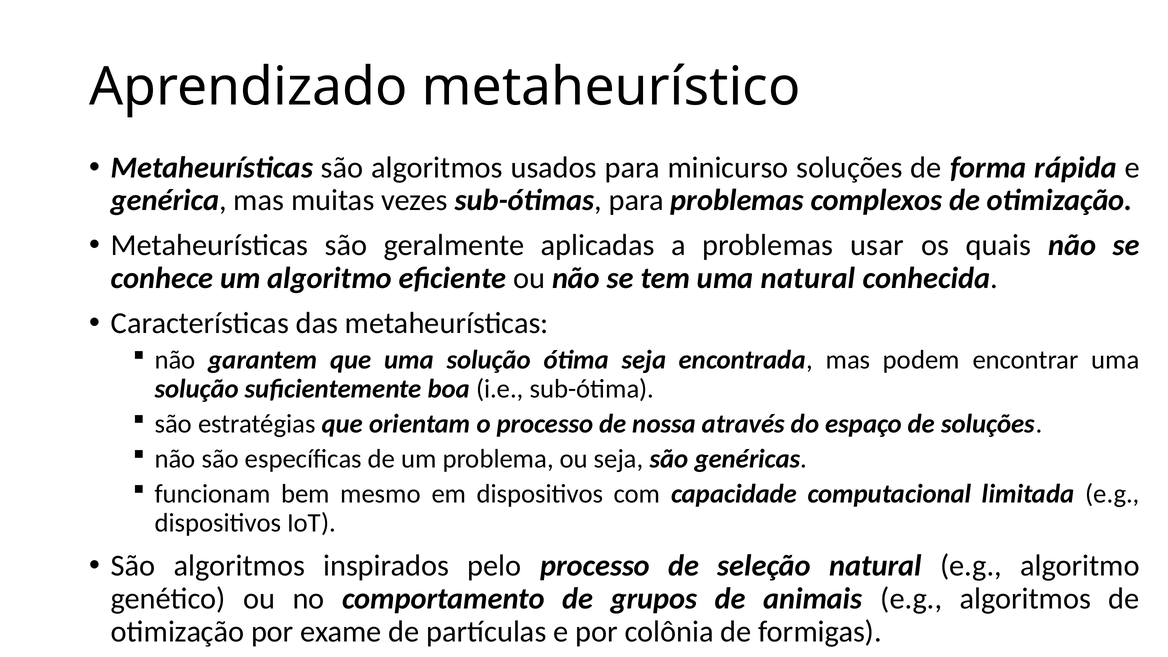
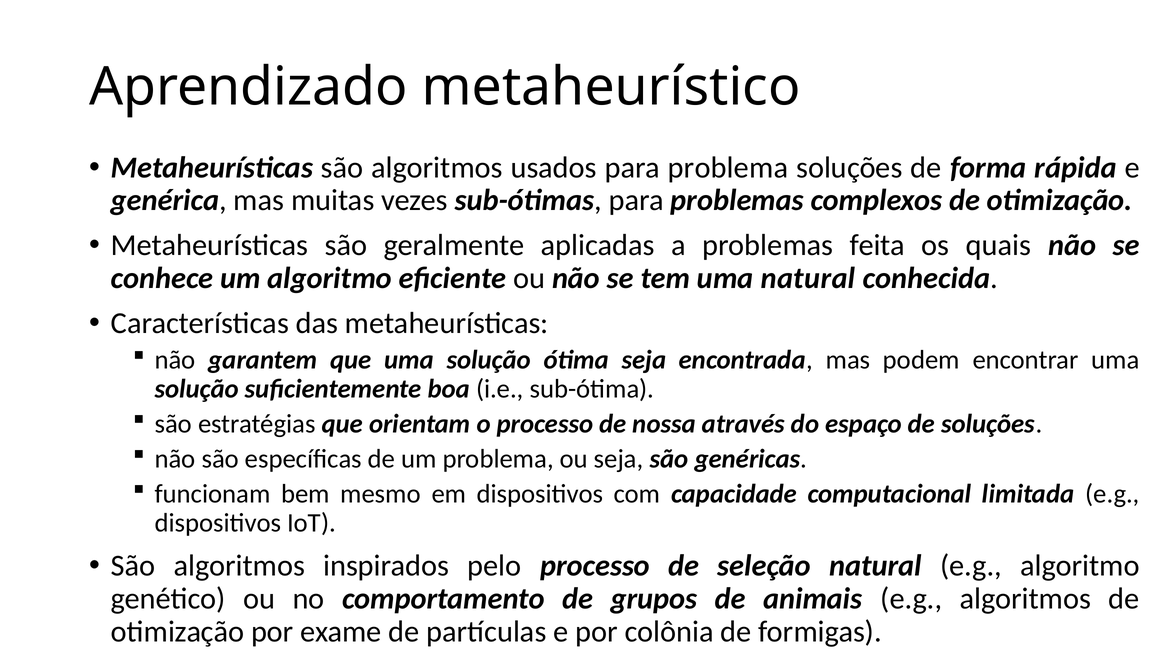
para minicurso: minicurso -> problema
usar: usar -> feita
